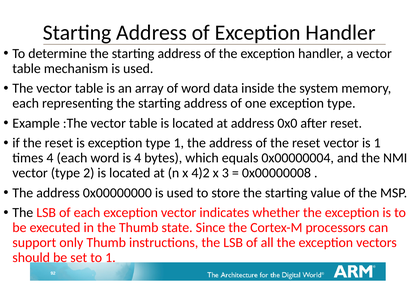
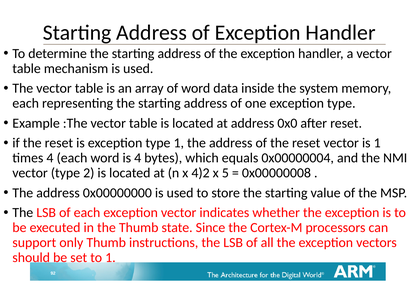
3: 3 -> 5
